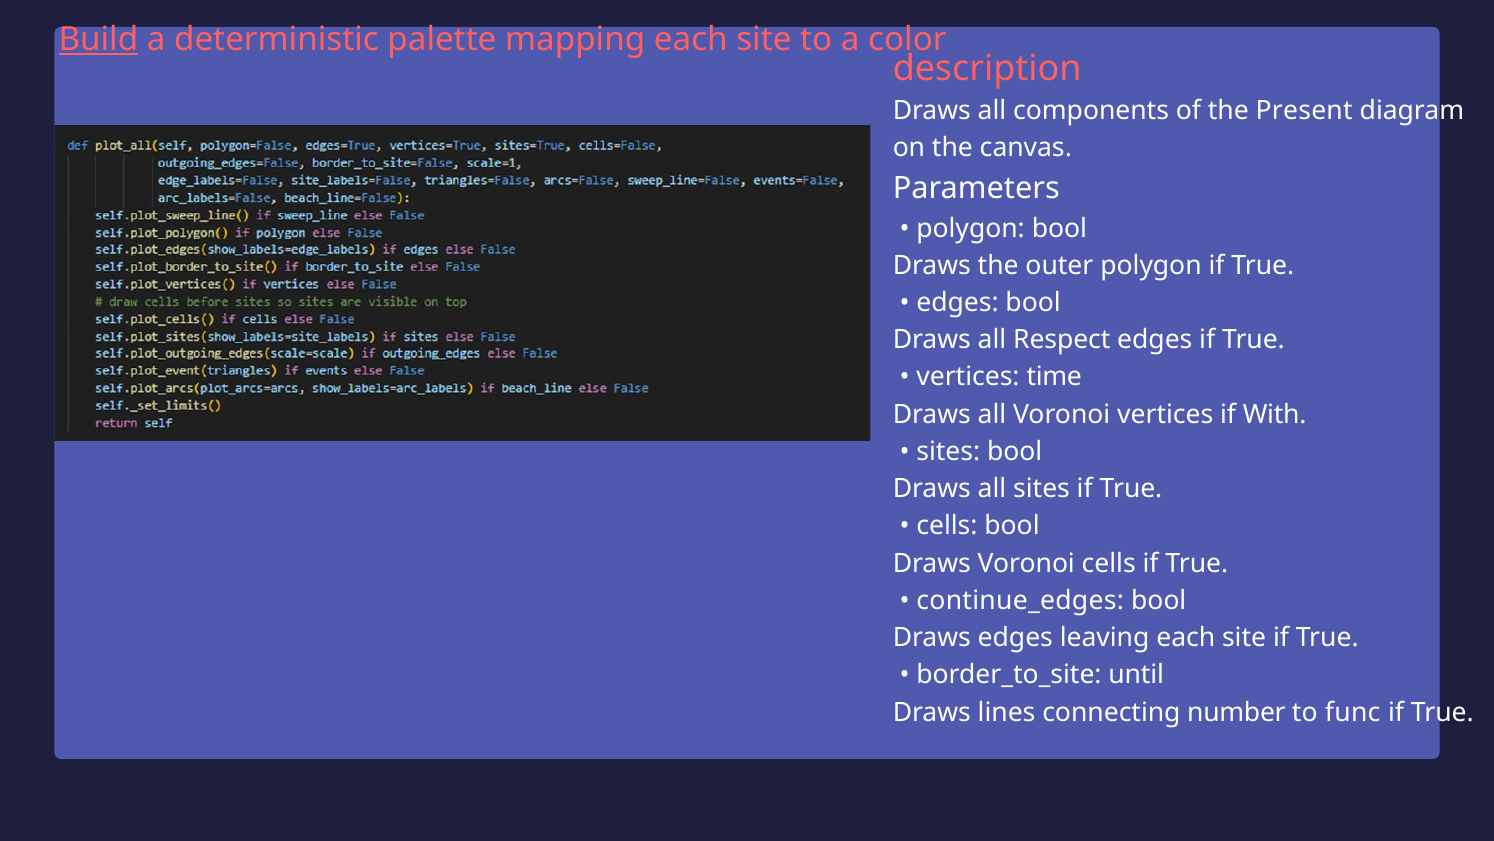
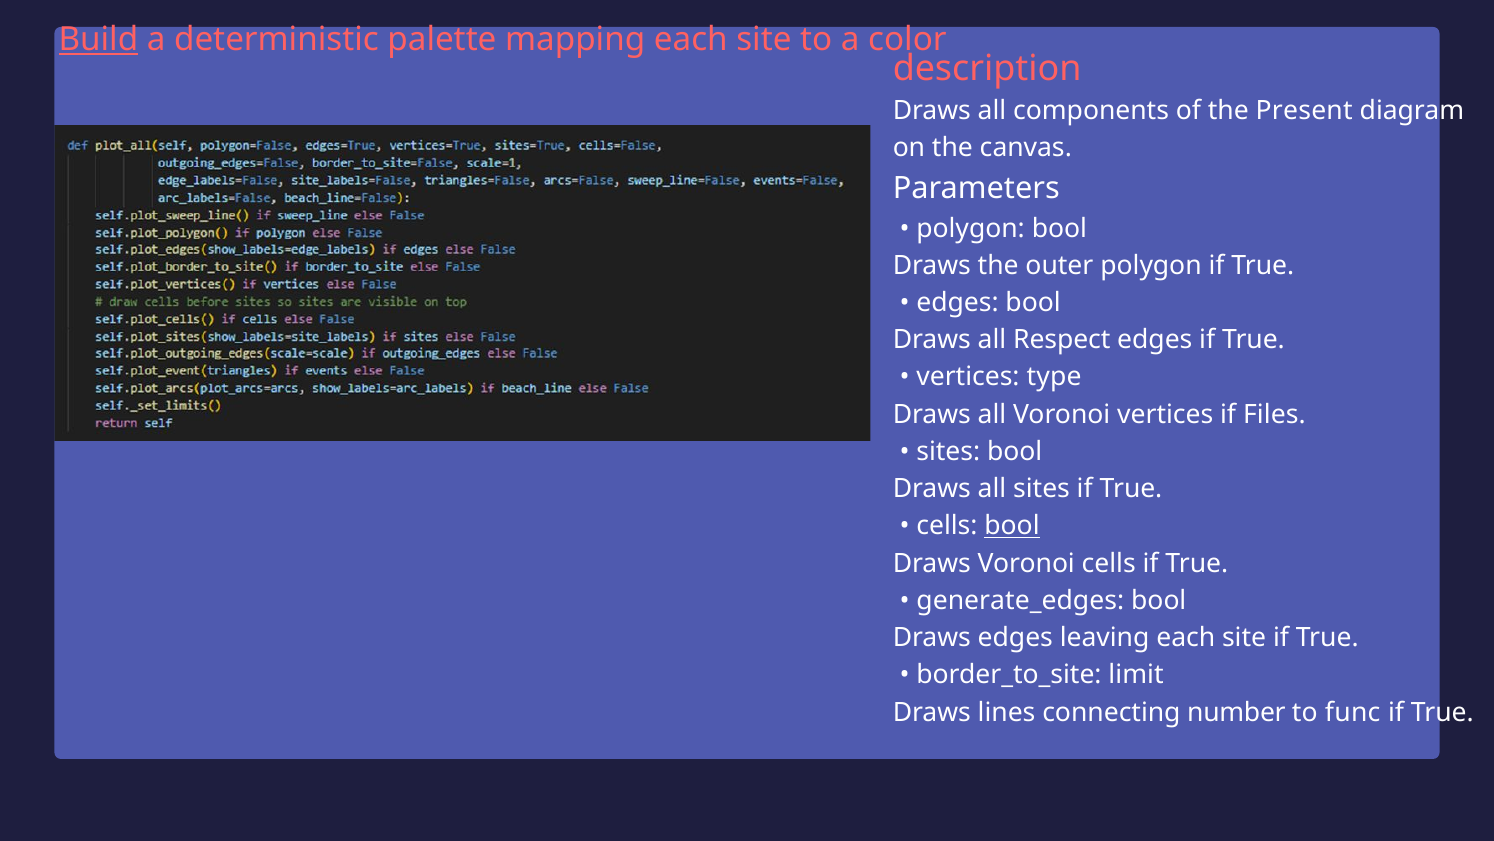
time: time -> type
With: With -> Files
bool at (1012, 526) underline: none -> present
continue_edges: continue_edges -> generate_edges
until: until -> limit
